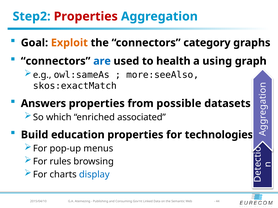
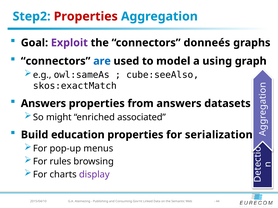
Exploit colour: orange -> purple
category: category -> donneés
health: health -> model
more:seeAlso: more:seeAlso -> cube:seeAlso
from possible: possible -> answers
which: which -> might
technologies: technologies -> serialization
display colour: blue -> purple
